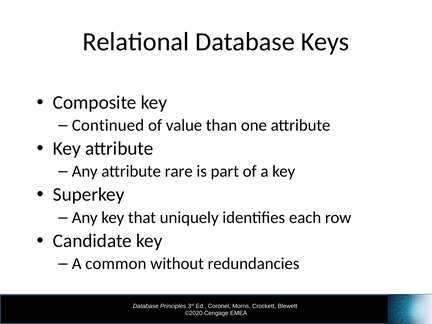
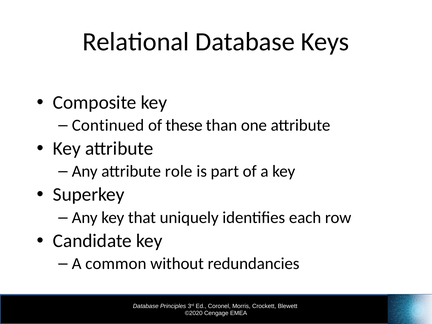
value: value -> these
rare: rare -> role
